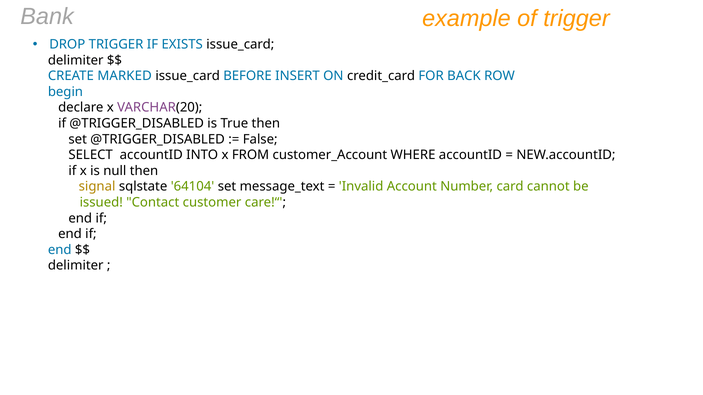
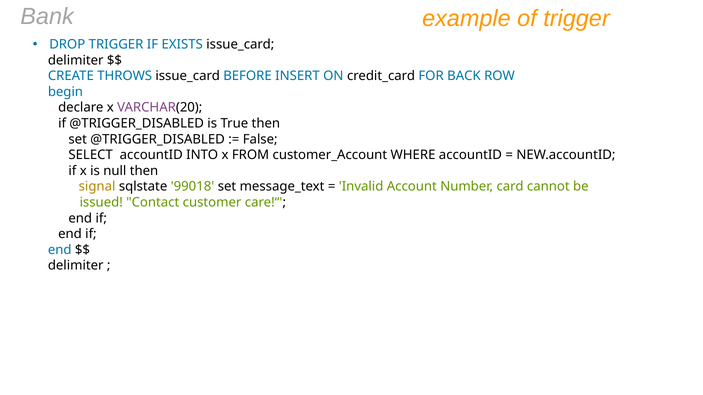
MARKED: MARKED -> THROWS
64104: 64104 -> 99018
